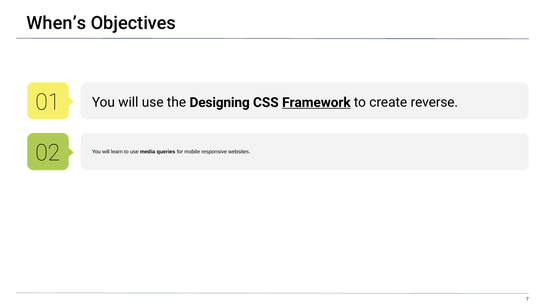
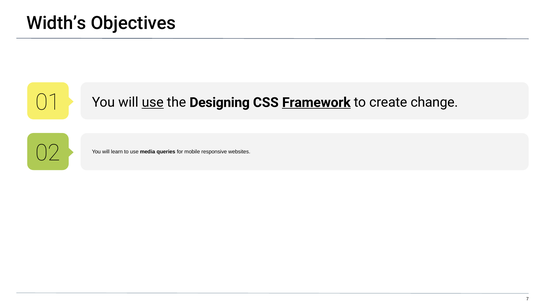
When’s: When’s -> Width’s
use at (153, 102) underline: none -> present
reverse: reverse -> change
